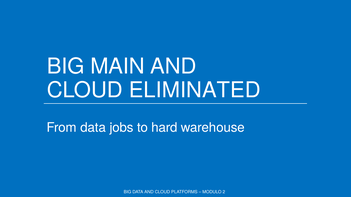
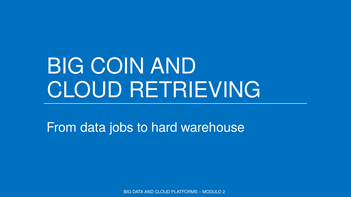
MAIN: MAIN -> COIN
ELIMINATED: ELIMINATED -> RETRIEVING
